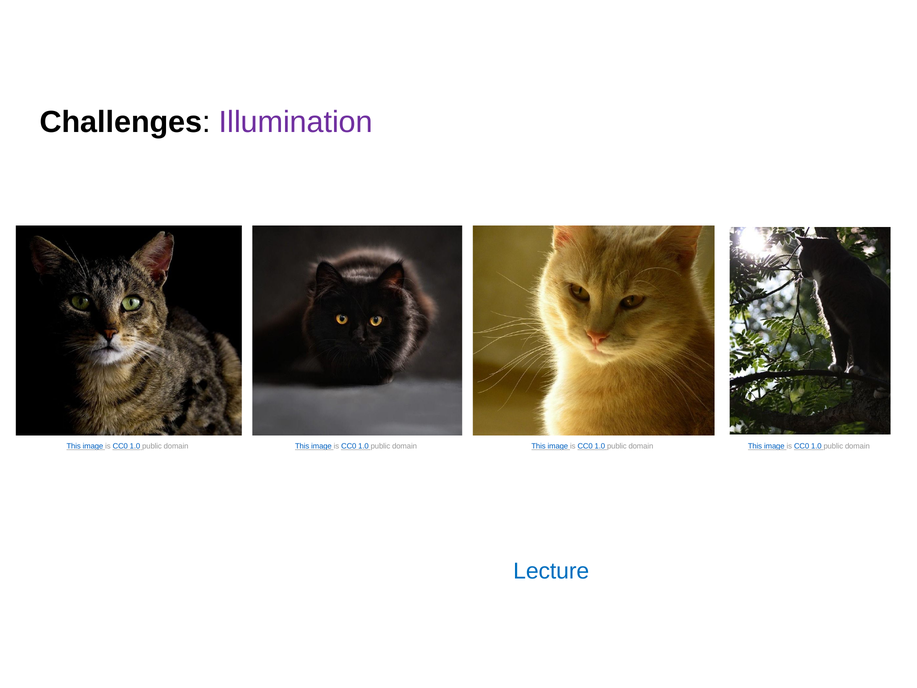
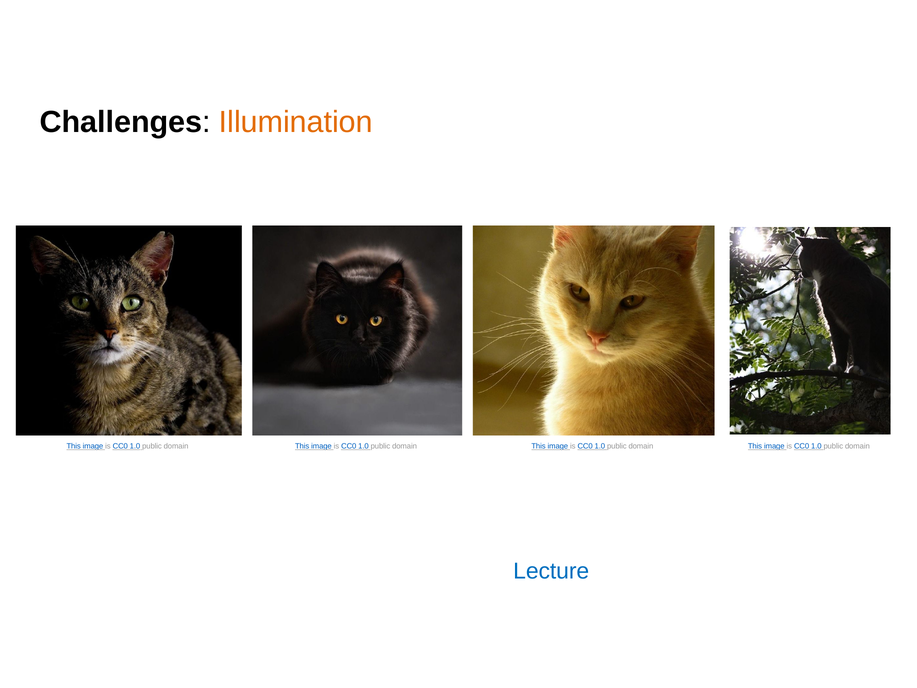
Illumination colour: purple -> orange
